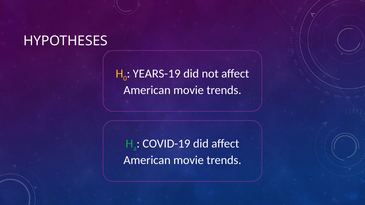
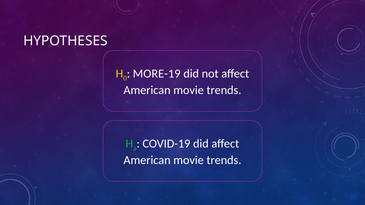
YEARS-19: YEARS-19 -> MORE-19
